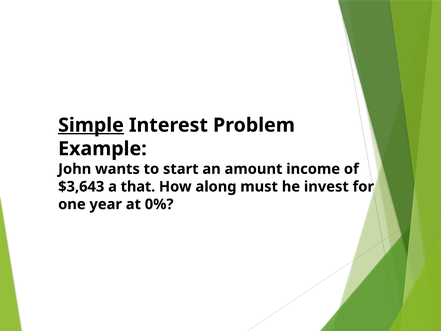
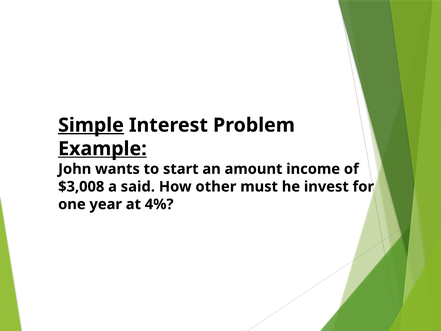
Example underline: none -> present
$3,643: $3,643 -> $3,008
that: that -> said
along: along -> other
0%: 0% -> 4%
